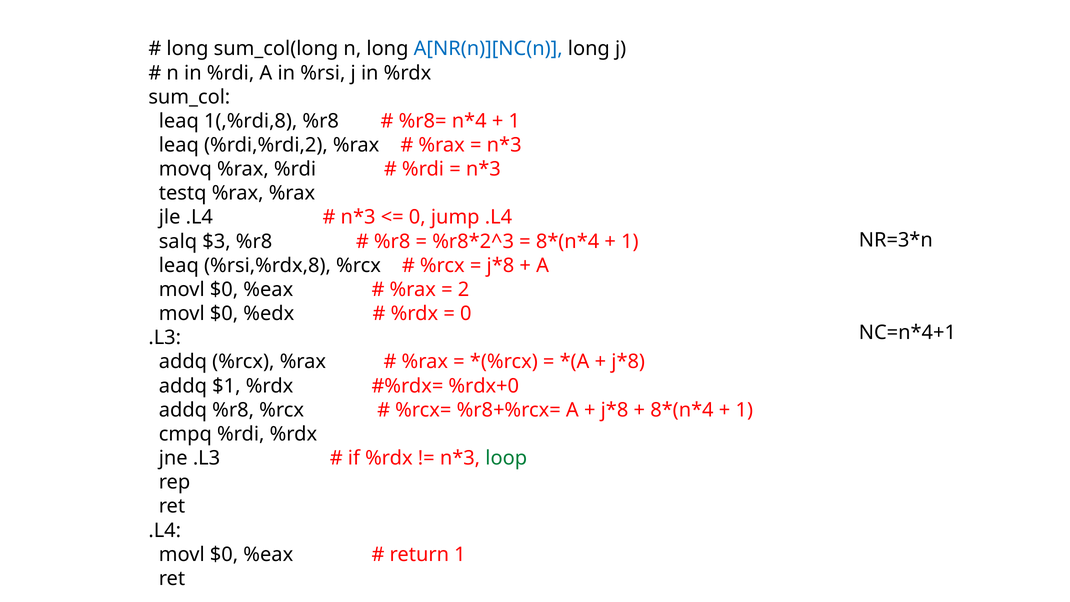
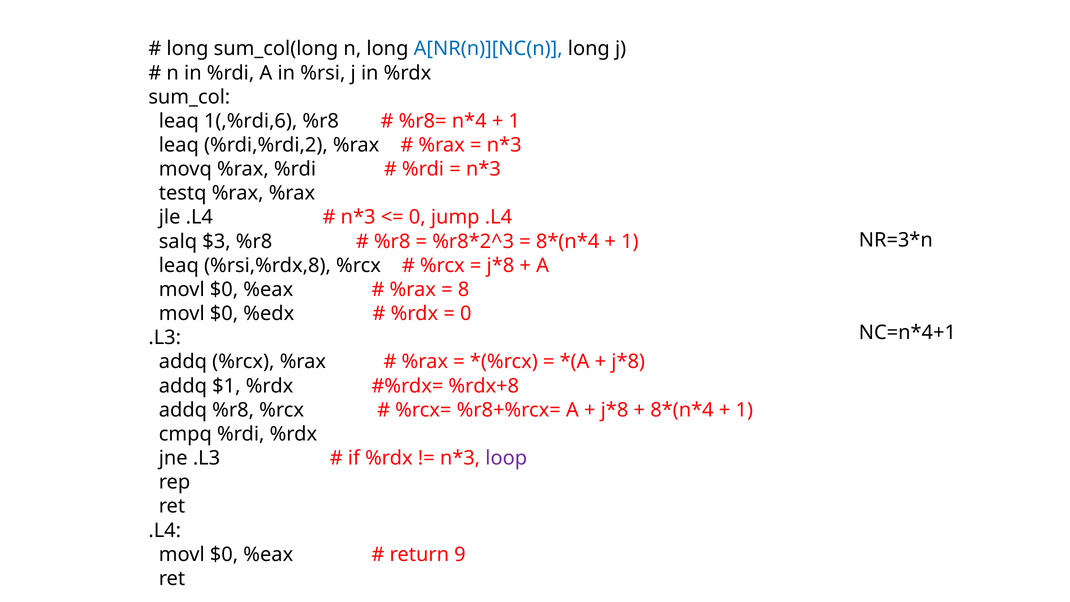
1(,%rdi,8: 1(,%rdi,8 -> 1(,%rdi,6
2: 2 -> 8
%rdx+0: %rdx+0 -> %rdx+8
loop colour: green -> purple
return 1: 1 -> 9
